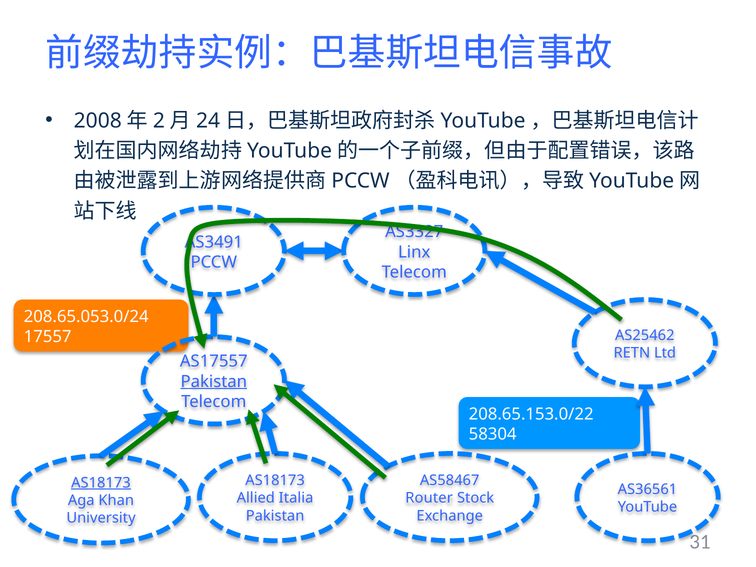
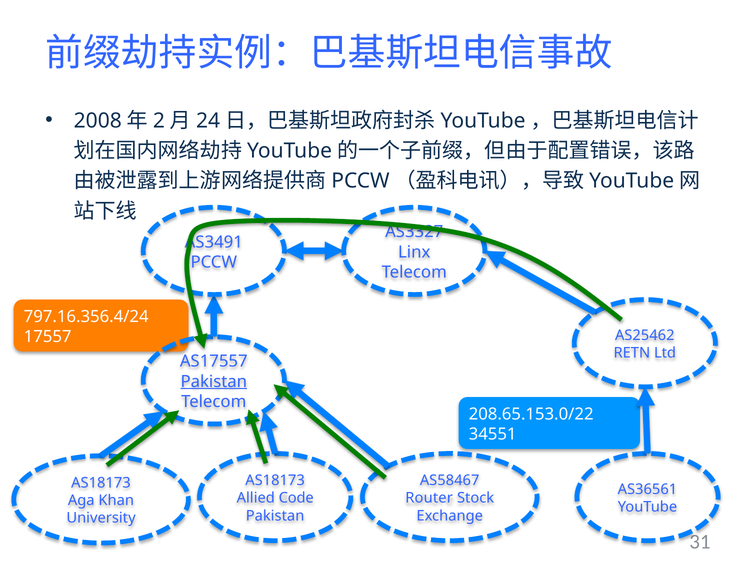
208.65.053.0/24: 208.65.053.0/24 -> 797.16.356.4/24
58304: 58304 -> 34551
AS18173 at (101, 483) underline: present -> none
Italia: Italia -> Code
